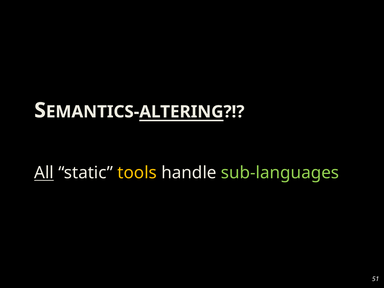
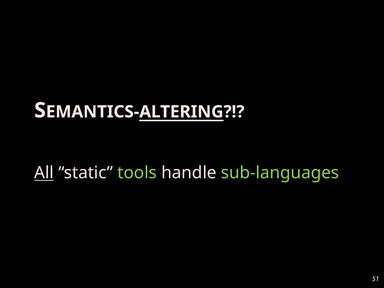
tools colour: yellow -> light green
